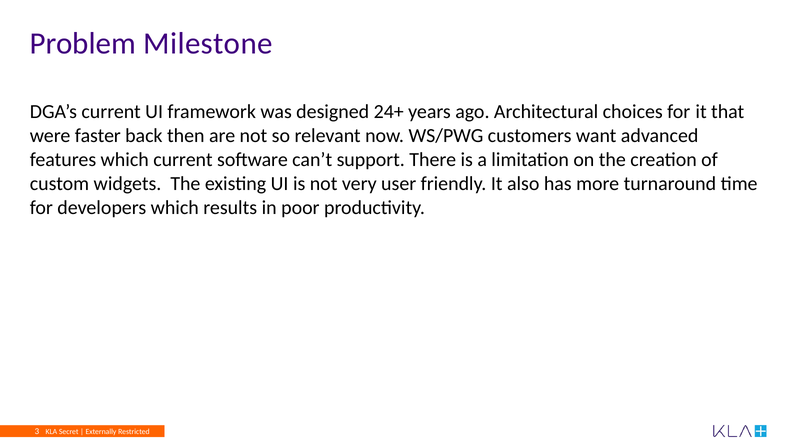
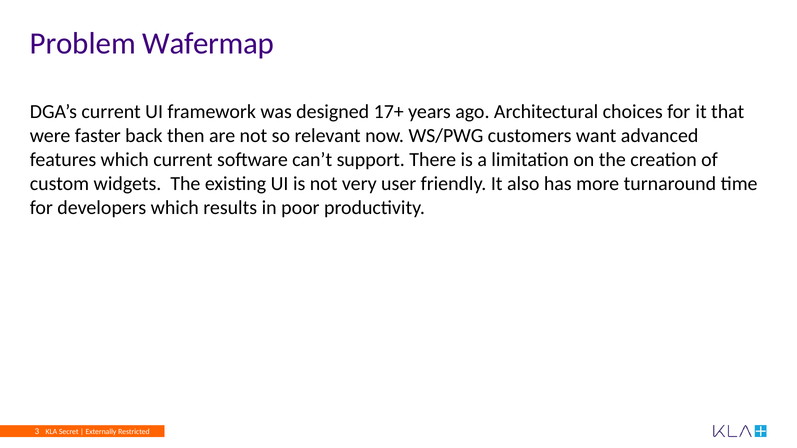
Milestone: Milestone -> Wafermap
24+: 24+ -> 17+
